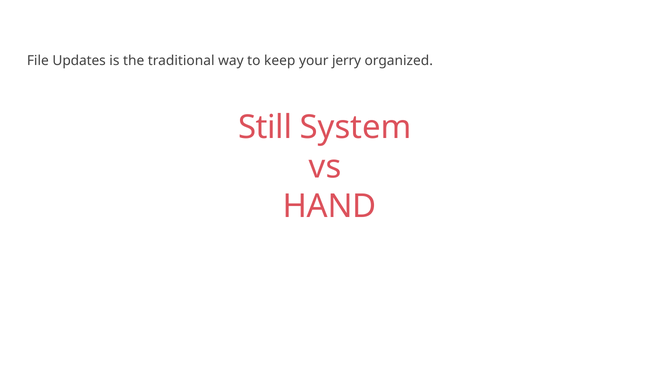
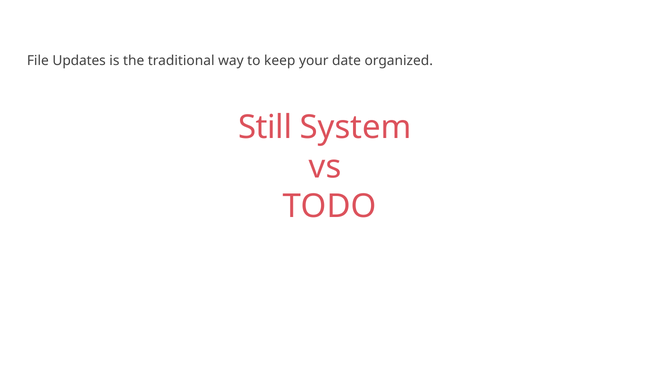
jerry: jerry -> date
HAND: HAND -> TODO
